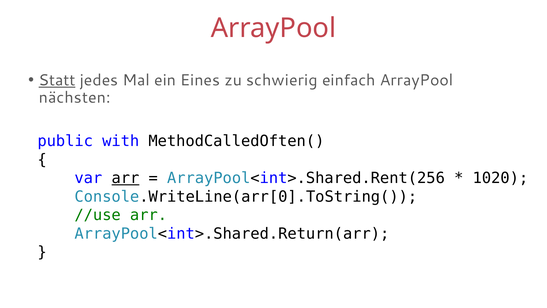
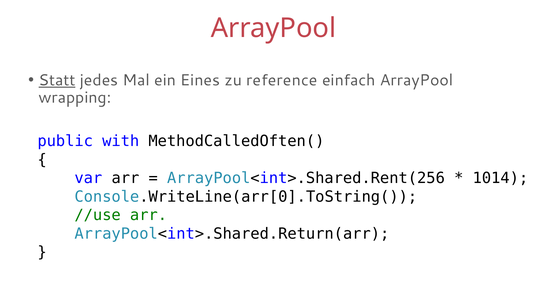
schwierig: schwierig -> reference
nächsten: nächsten -> wrapping
arr at (125, 178) underline: present -> none
1020: 1020 -> 1014
